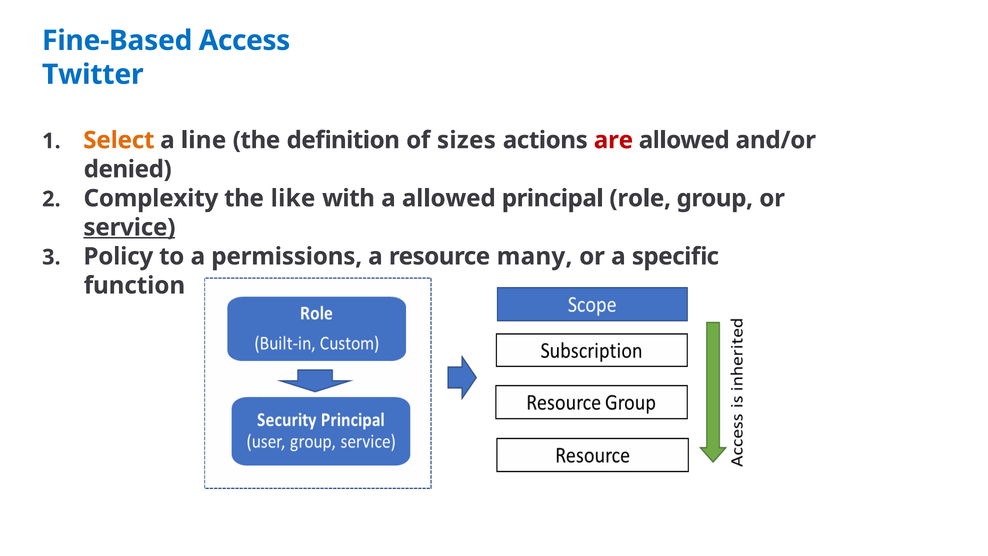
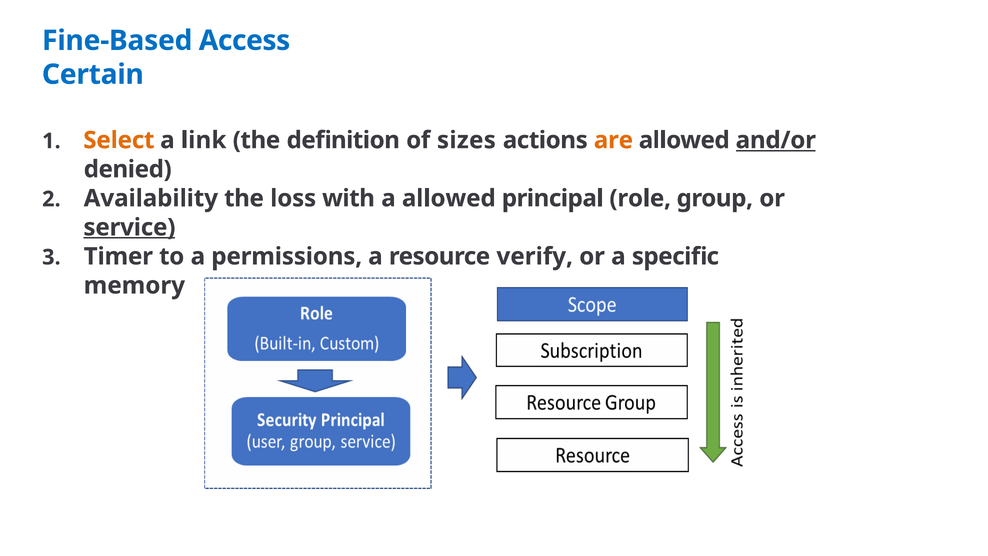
Twitter: Twitter -> Certain
line: line -> link
are colour: red -> orange
and/or underline: none -> present
Complexity: Complexity -> Availability
like: like -> loss
Policy: Policy -> Timer
many: many -> verify
function: function -> memory
